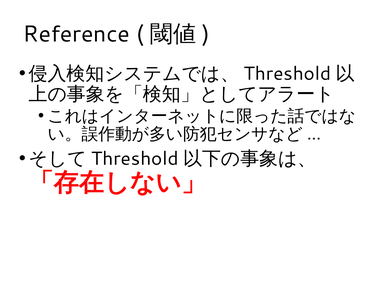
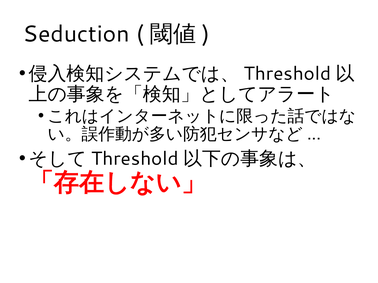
Reference: Reference -> Seduction
